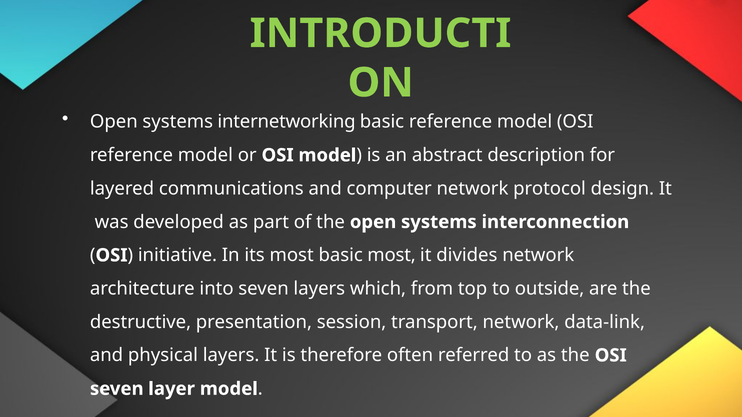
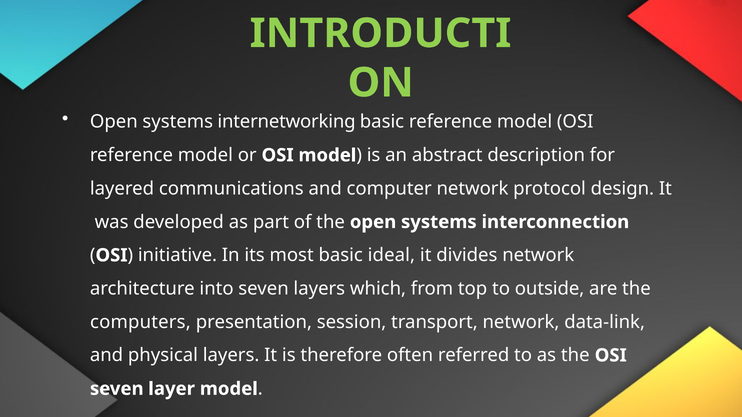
basic most: most -> ideal
destructive: destructive -> computers
